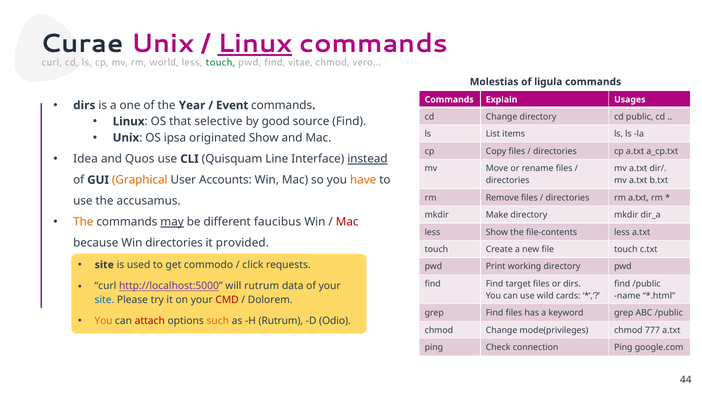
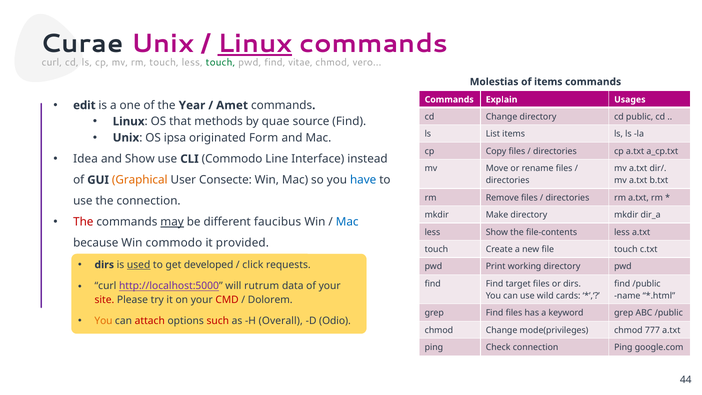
rm world: world -> touch
of ligula: ligula -> items
dirs at (84, 105): dirs -> edit
Event: Event -> Amet
selective: selective -> methods
good: good -> quae
originated Show: Show -> Form
and Quos: Quos -> Show
CLI Quisquam: Quisquam -> Commodo
instead underline: present -> none
Accounts: Accounts -> Consecte
have colour: orange -> blue
the accusamus: accusamus -> connection
The at (83, 222) colour: orange -> red
Mac at (347, 222) colour: red -> blue
Win directories: directories -> commodo
site at (104, 265): site -> dirs
used underline: none -> present
commodo: commodo -> developed
site at (104, 300) colour: blue -> red
such colour: orange -> red
H Rutrum: Rutrum -> Overall
